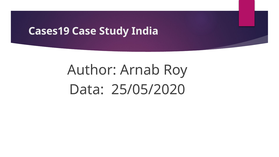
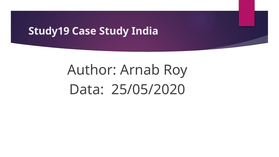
Cases19: Cases19 -> Study19
